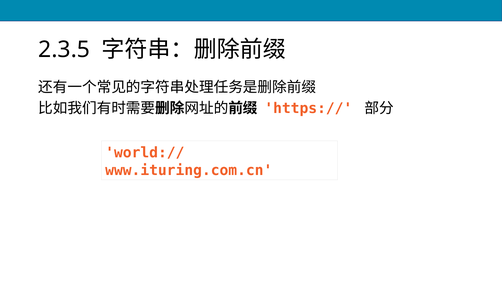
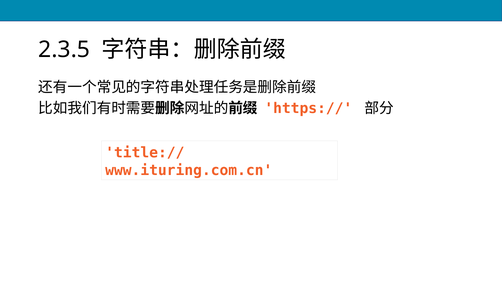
world://: world:// -> title://
